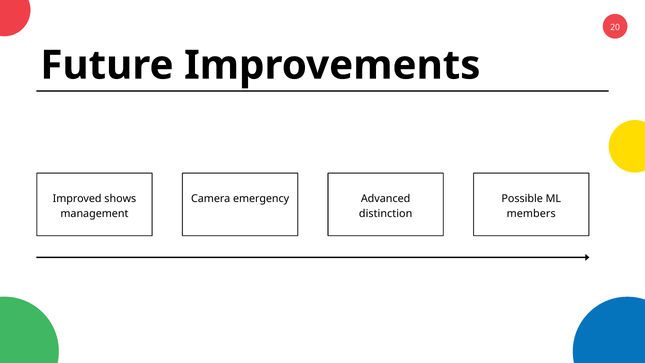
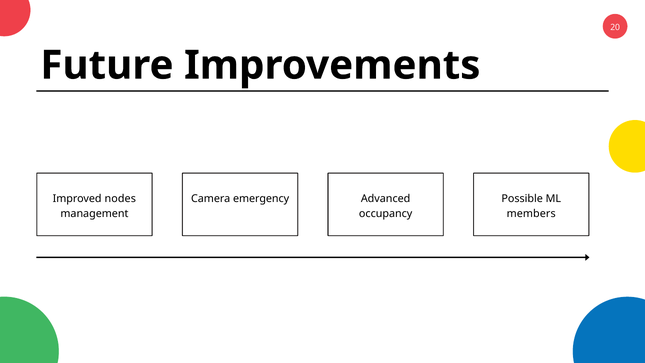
shows: shows -> nodes
distinction: distinction -> occupancy
